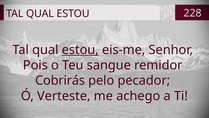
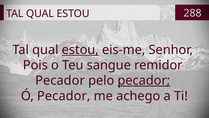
228: 228 -> 288
Cobrirás at (60, 80): Cobrirás -> Pecador
pecador at (144, 80) underline: none -> present
Ó Verteste: Verteste -> Pecador
